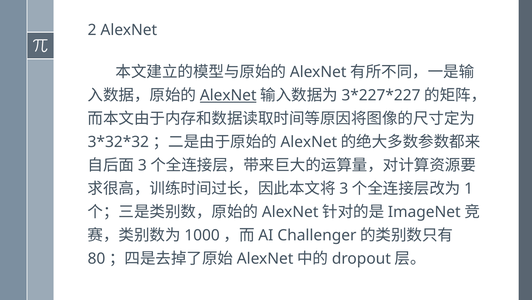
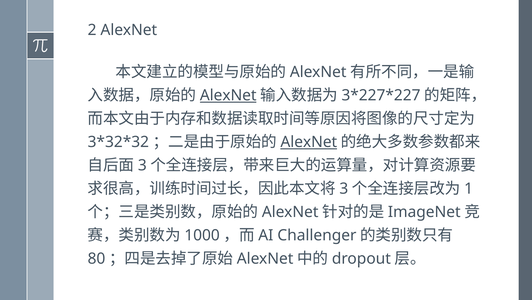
AlexNet at (309, 142) underline: none -> present
